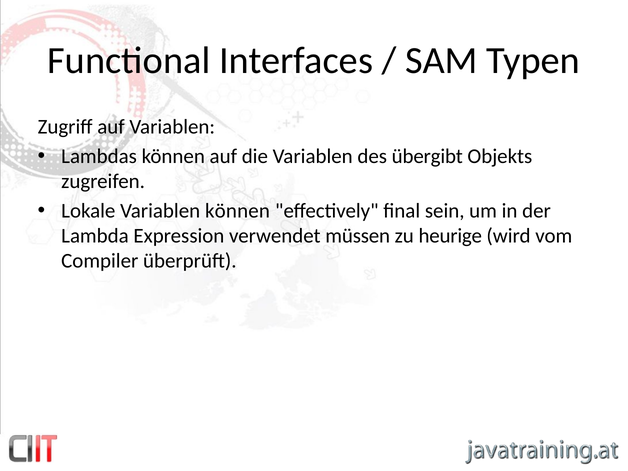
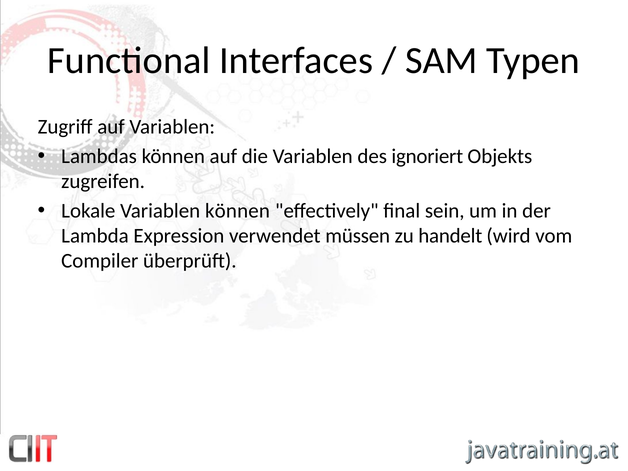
übergibt: übergibt -> ignoriert
heurige: heurige -> handelt
